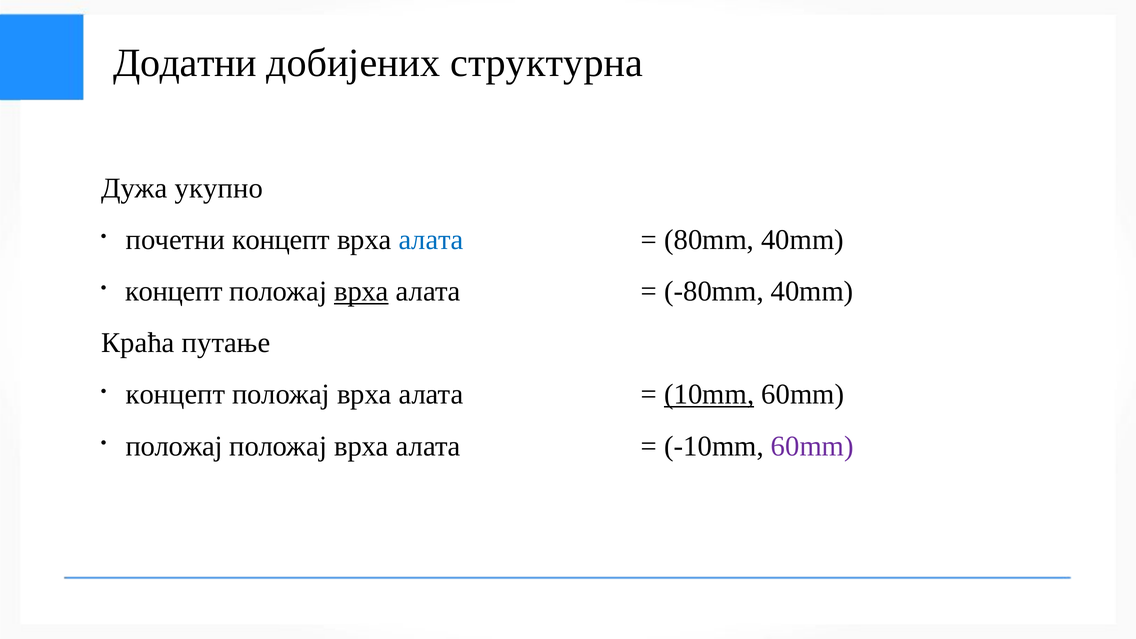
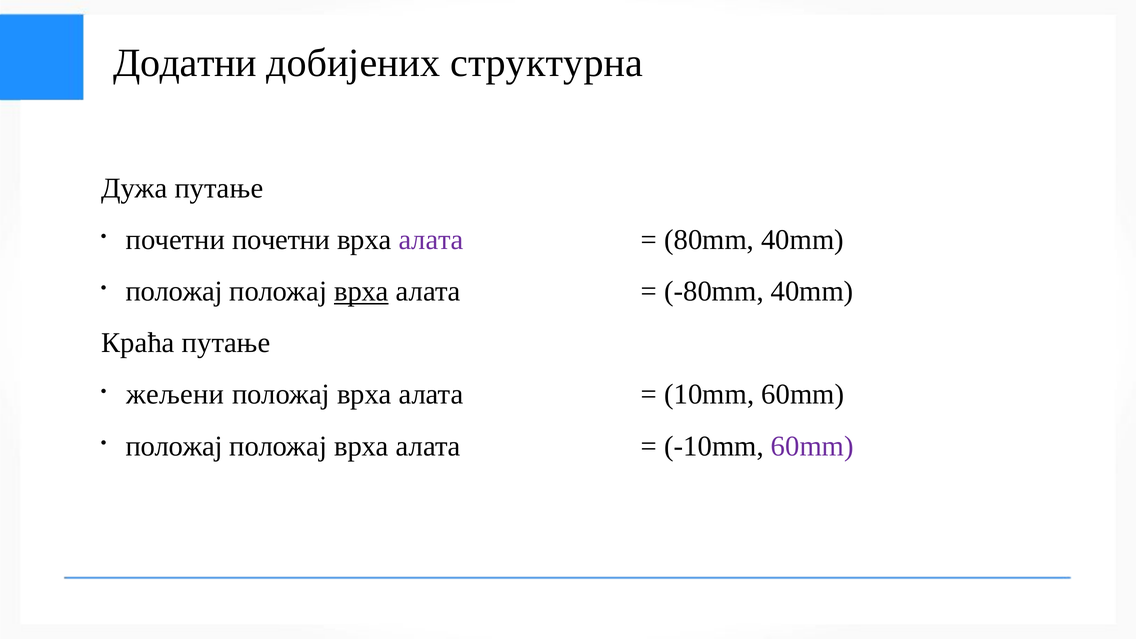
Дужа укупно: укупно -> путање
почетни концепт: концепт -> почетни
алата at (431, 240) colour: blue -> purple
концепт at (174, 292): концепт -> положај
концепт at (175, 395): концепт -> жељени
10mm underline: present -> none
